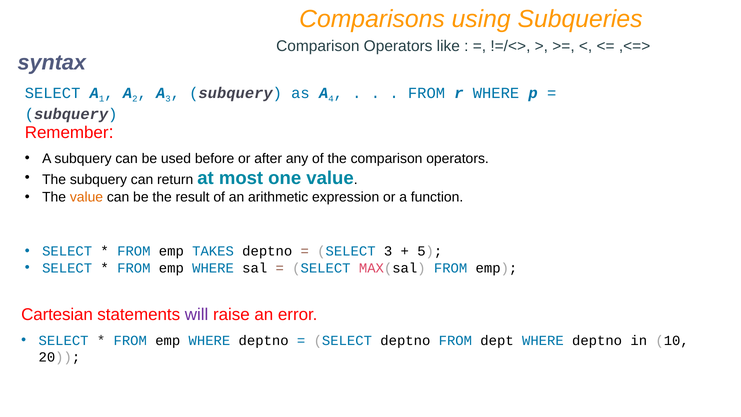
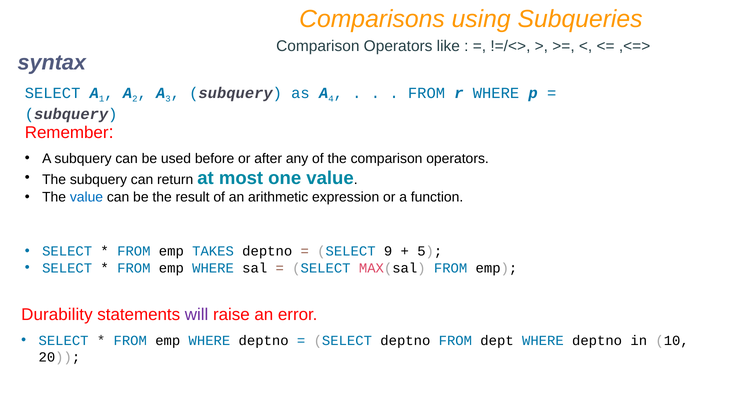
value at (87, 197) colour: orange -> blue
SELECT 3: 3 -> 9
Cartesian: Cartesian -> Durability
